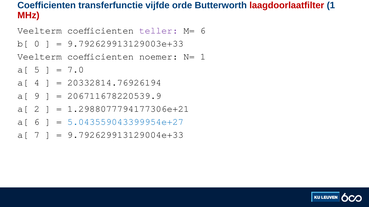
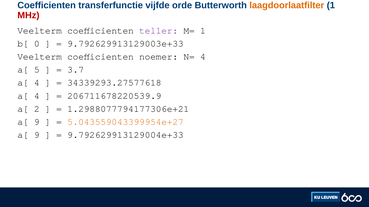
laagdoorlaatfilter colour: red -> orange
M= 6: 6 -> 1
N= 1: 1 -> 4
7.0: 7.0 -> 3.7
20332814.76926194: 20332814.76926194 -> 34339293.27577618
9 at (37, 96): 9 -> 4
6 at (37, 122): 6 -> 9
5.043559043399954e+27 colour: blue -> orange
7 at (37, 135): 7 -> 9
